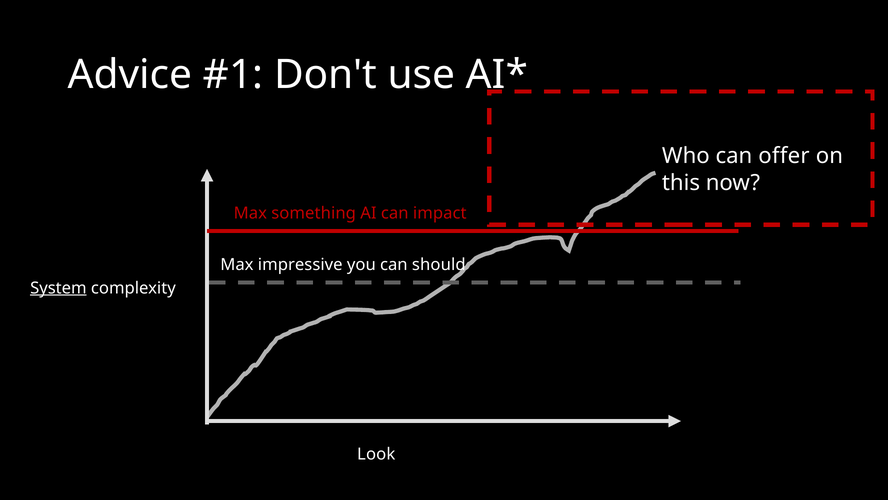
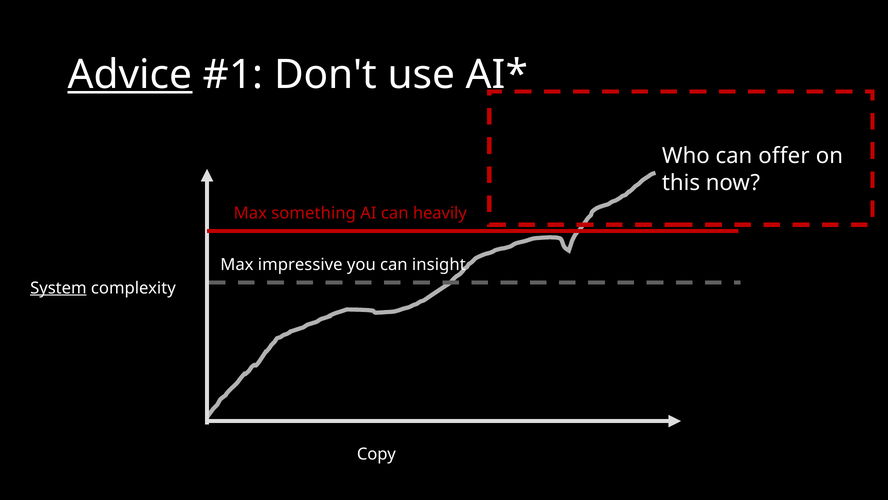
Advice underline: none -> present
impact: impact -> heavily
should: should -> insight
Look: Look -> Copy
